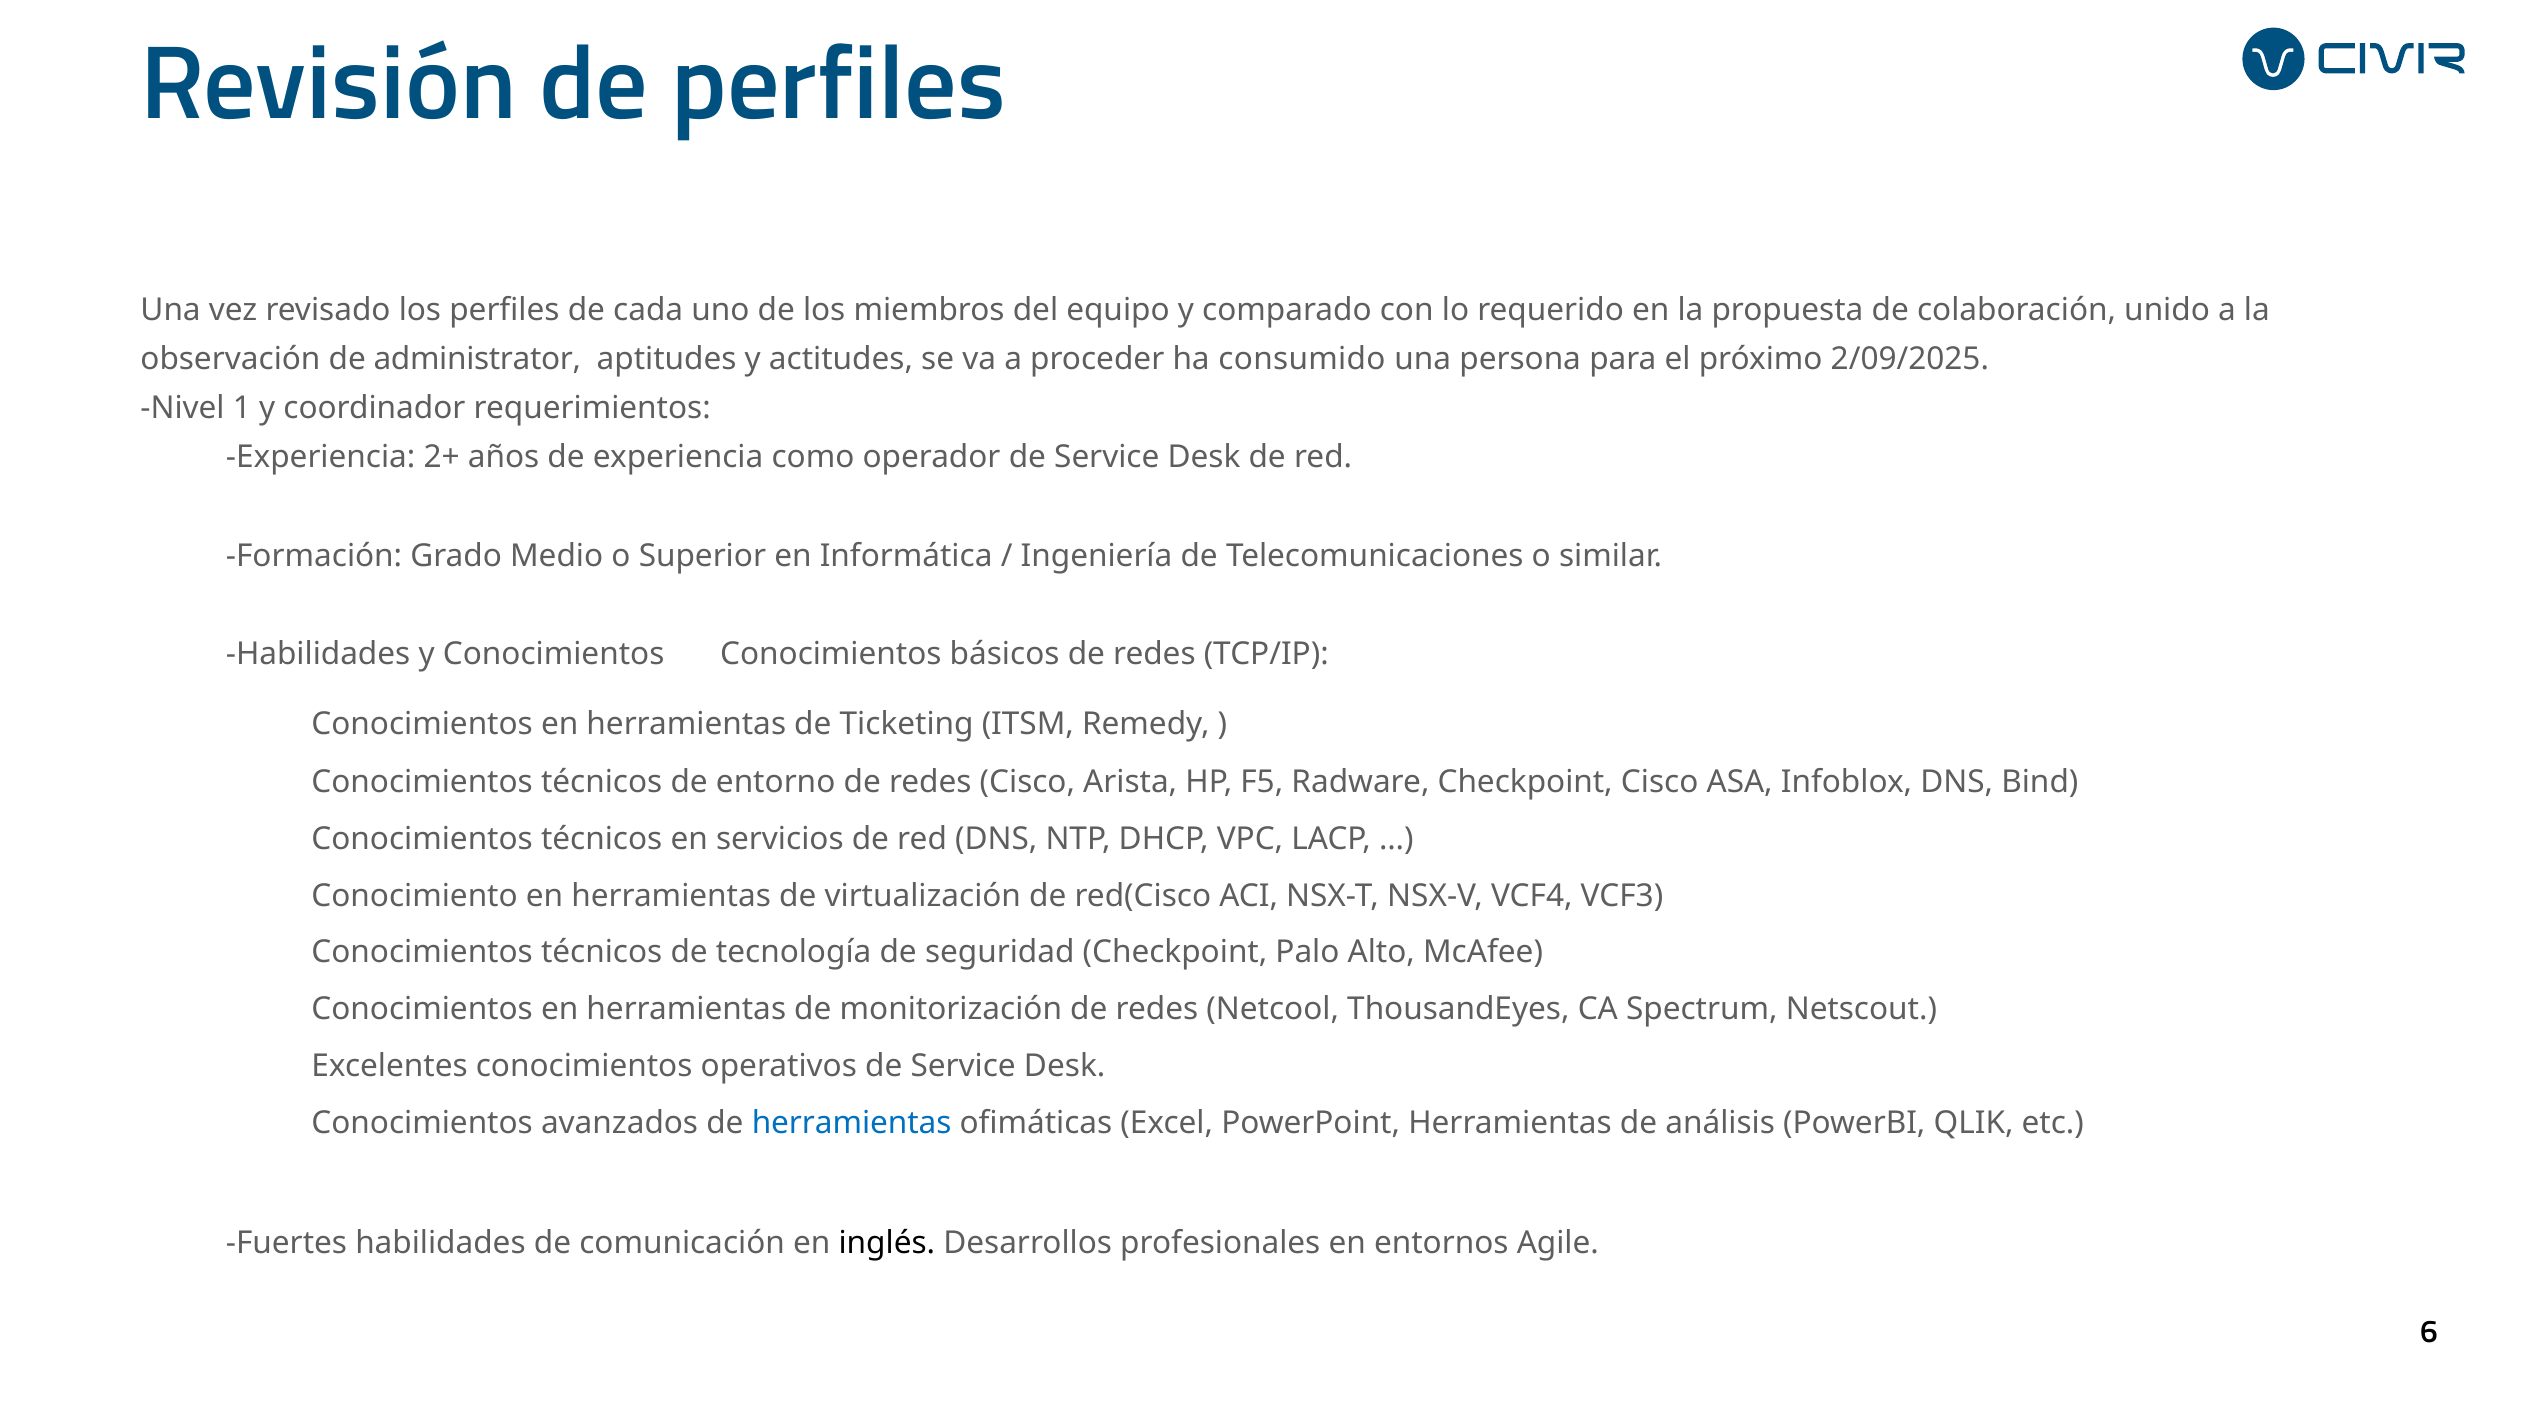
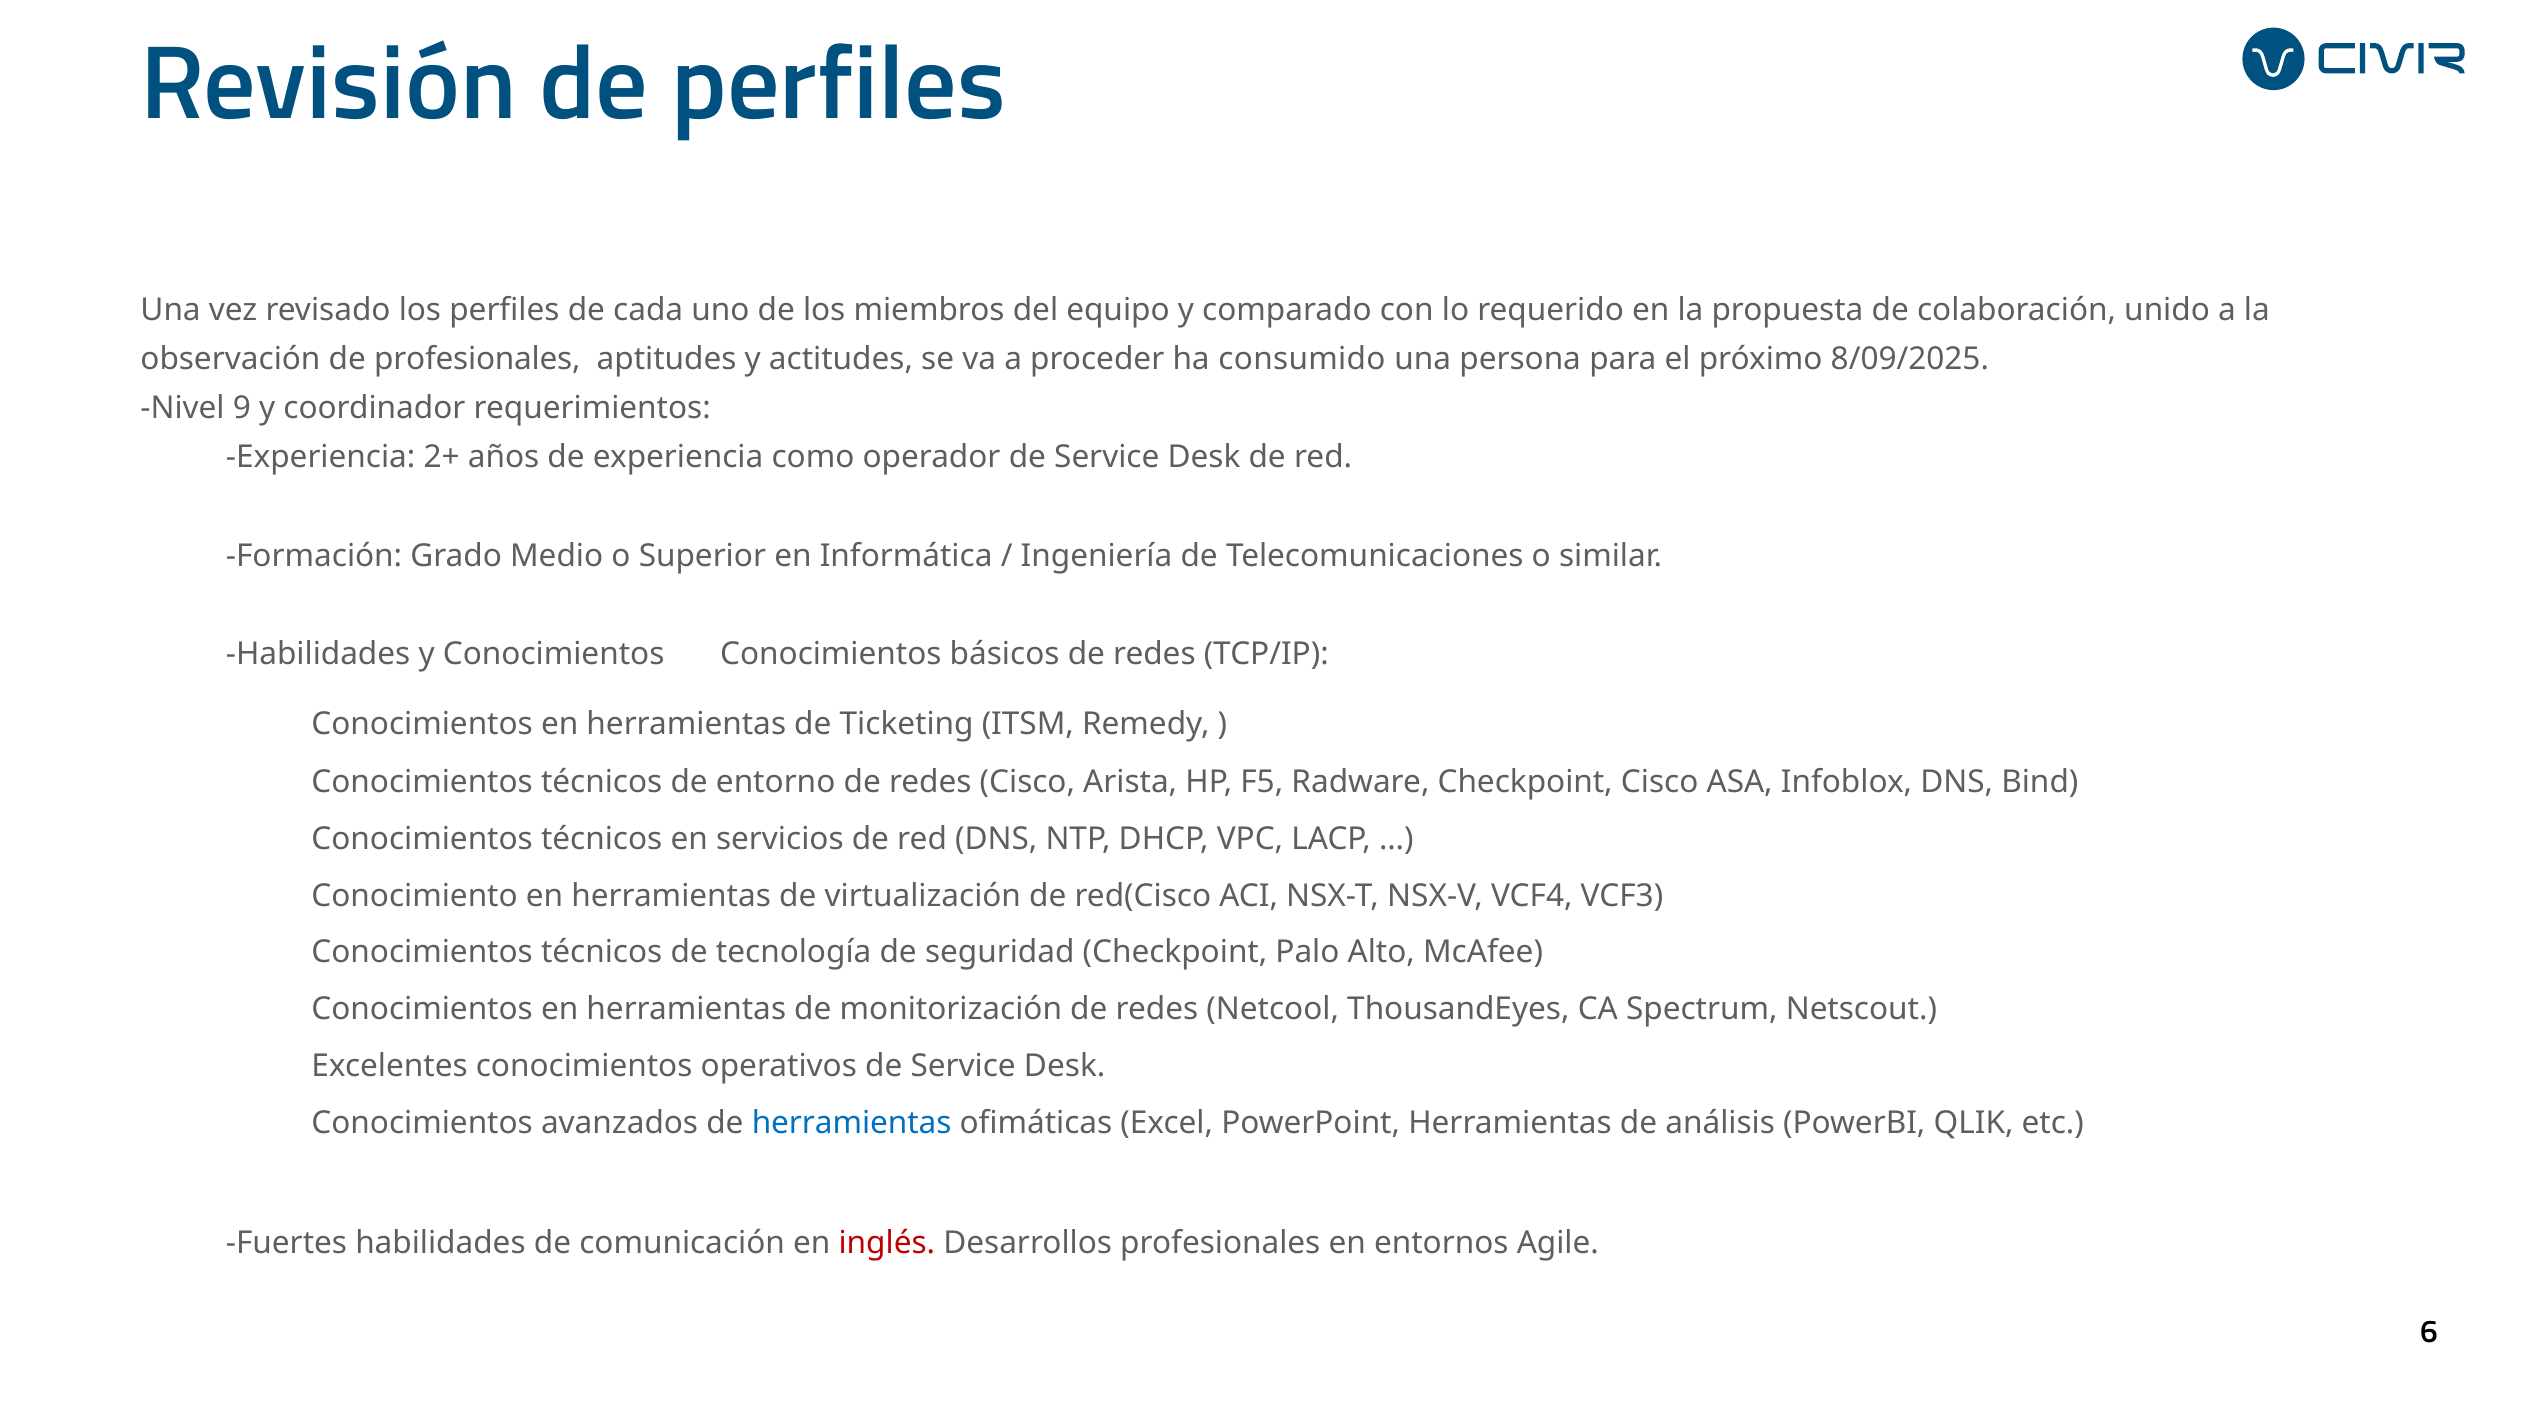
de administrator: administrator -> profesionales
2/09/2025: 2/09/2025 -> 8/09/2025
1: 1 -> 9
inglés colour: black -> red
